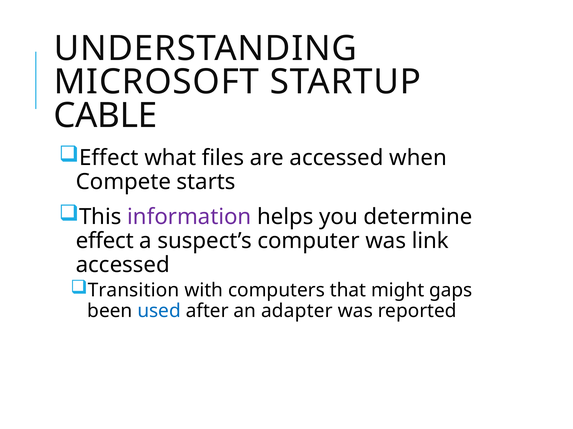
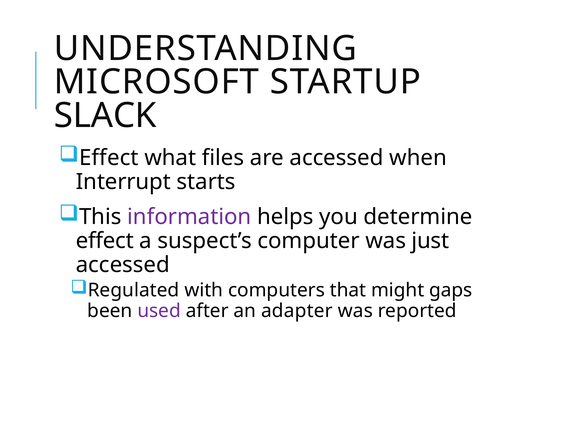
CABLE: CABLE -> SLACK
Compete: Compete -> Interrupt
link: link -> just
Transition: Transition -> Regulated
used colour: blue -> purple
